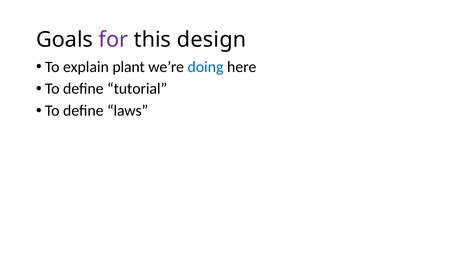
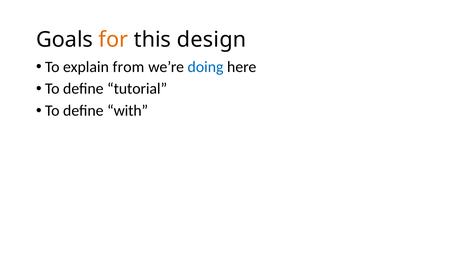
for colour: purple -> orange
plant: plant -> from
laws: laws -> with
